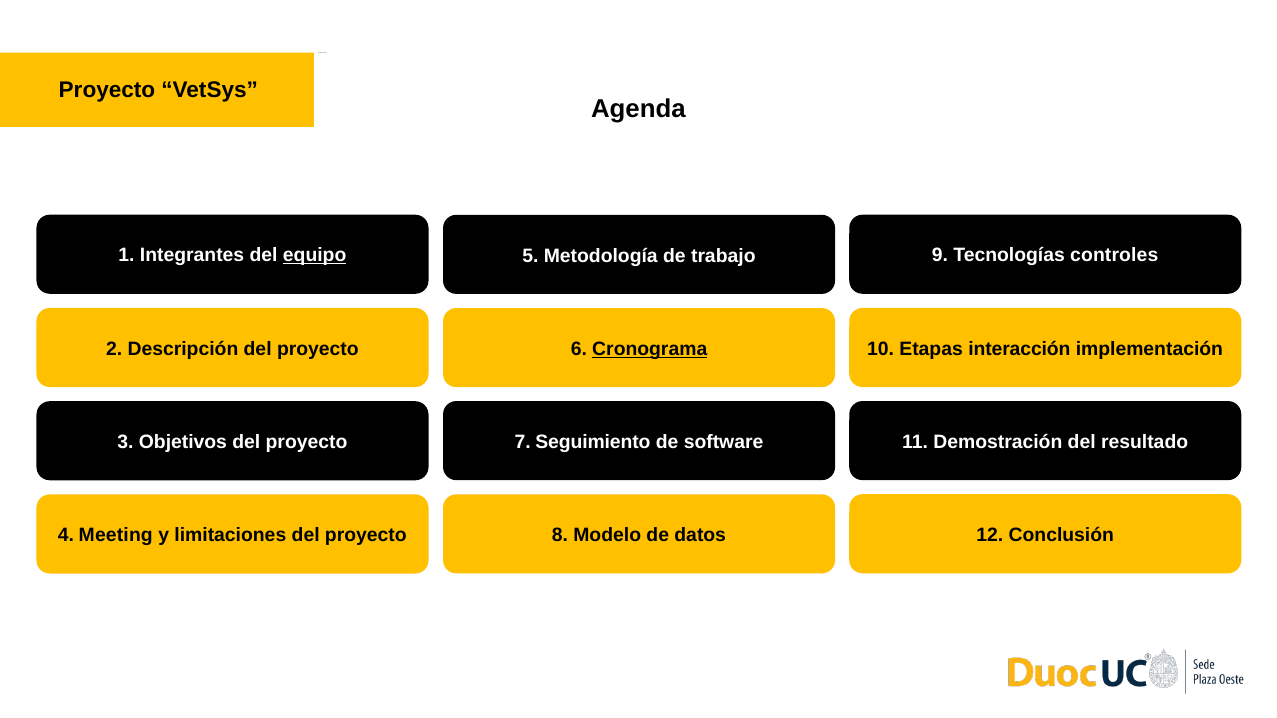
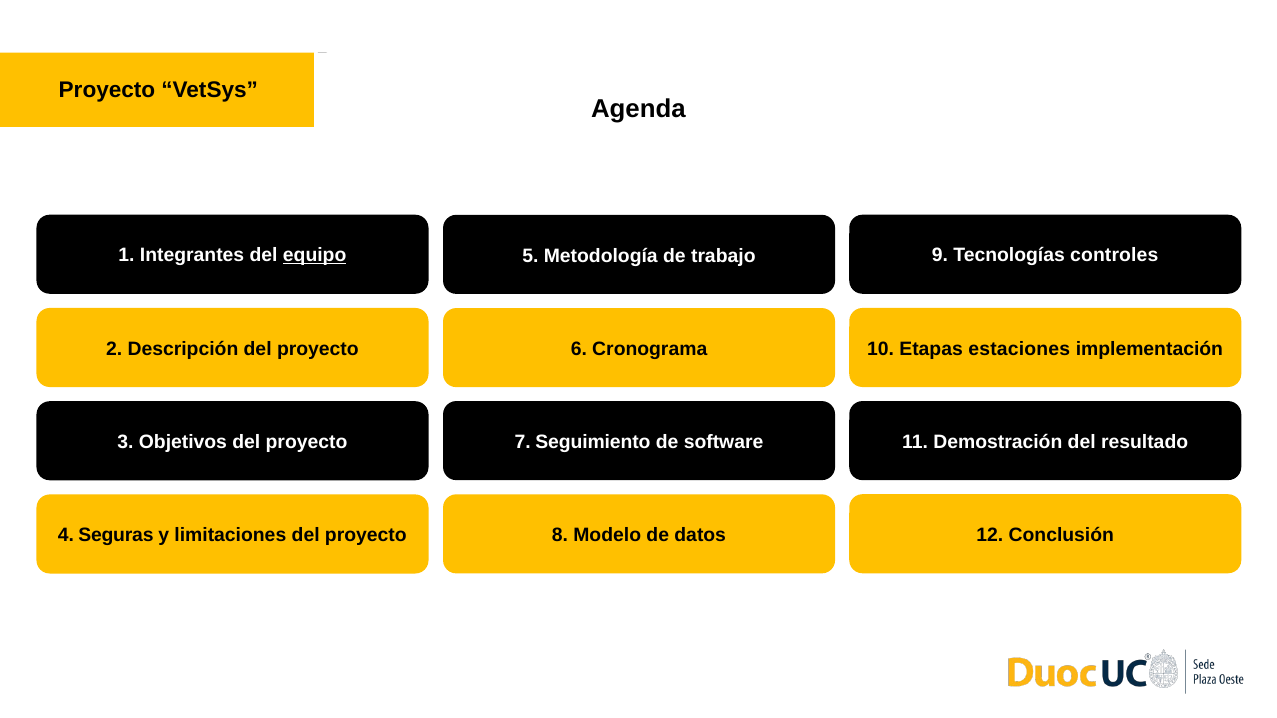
interacción: interacción -> estaciones
Cronograma underline: present -> none
Meeting: Meeting -> Seguras
